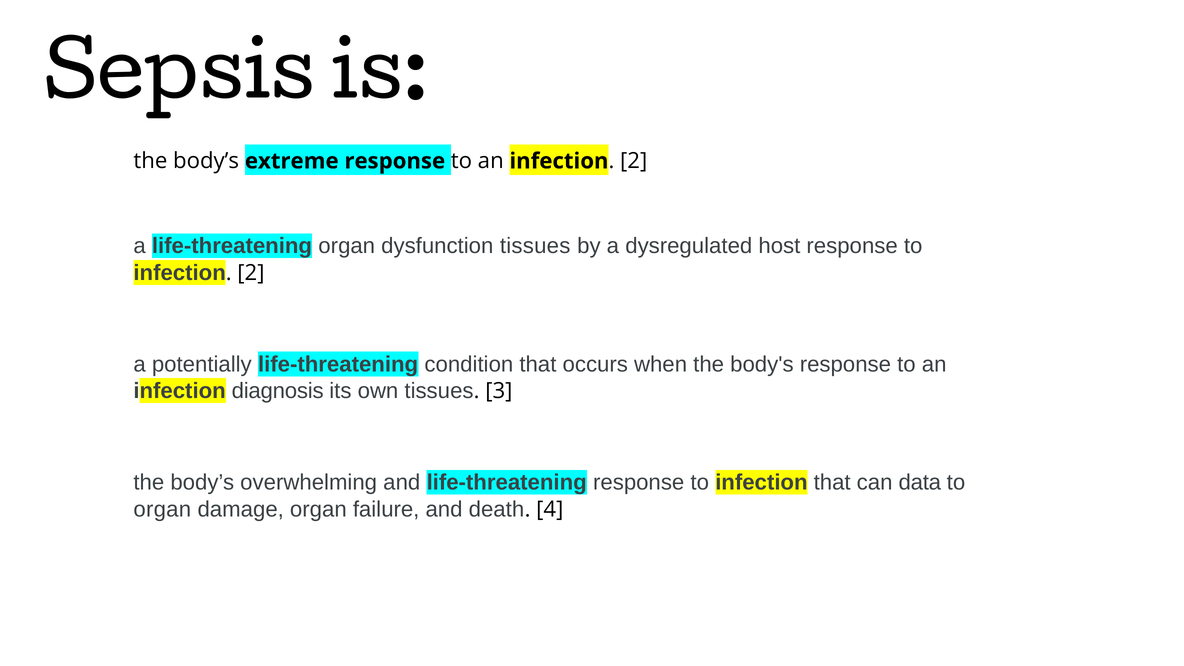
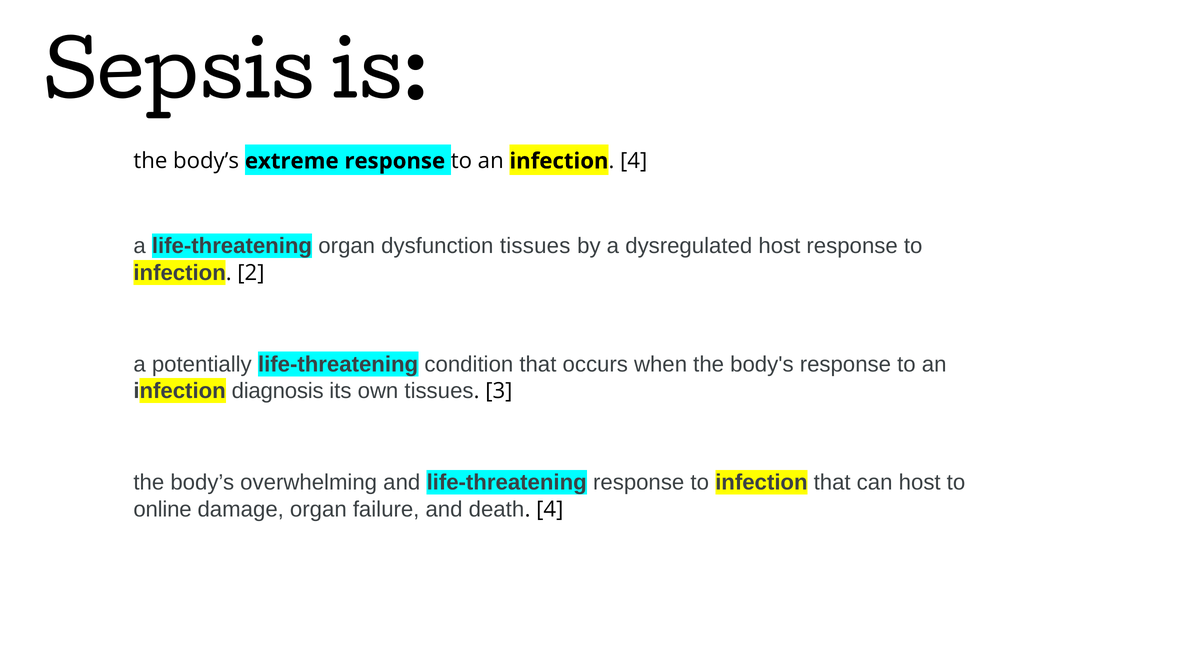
an infection 2: 2 -> 4
can data: data -> host
organ at (162, 509): organ -> online
